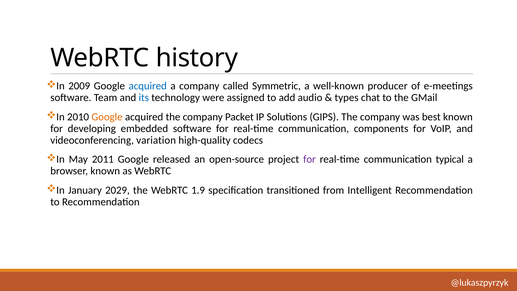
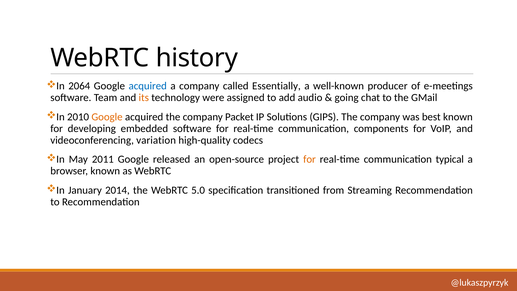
2009: 2009 -> 2064
Symmetric: Symmetric -> Essentially
its colour: blue -> orange
types: types -> going
for at (309, 159) colour: purple -> orange
2029: 2029 -> 2014
1.9: 1.9 -> 5.0
Intelligent: Intelligent -> Streaming
